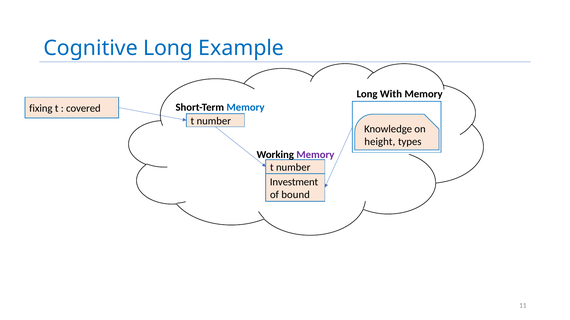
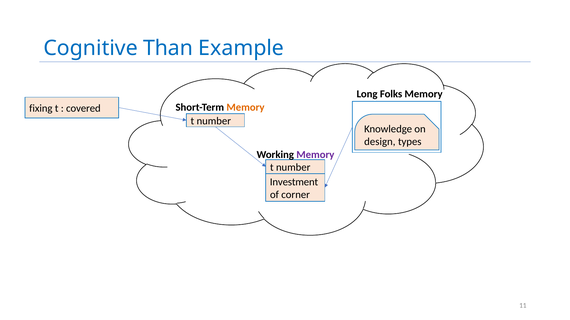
Cognitive Long: Long -> Than
With: With -> Folks
Memory at (245, 107) colour: blue -> orange
height: height -> design
bound: bound -> corner
